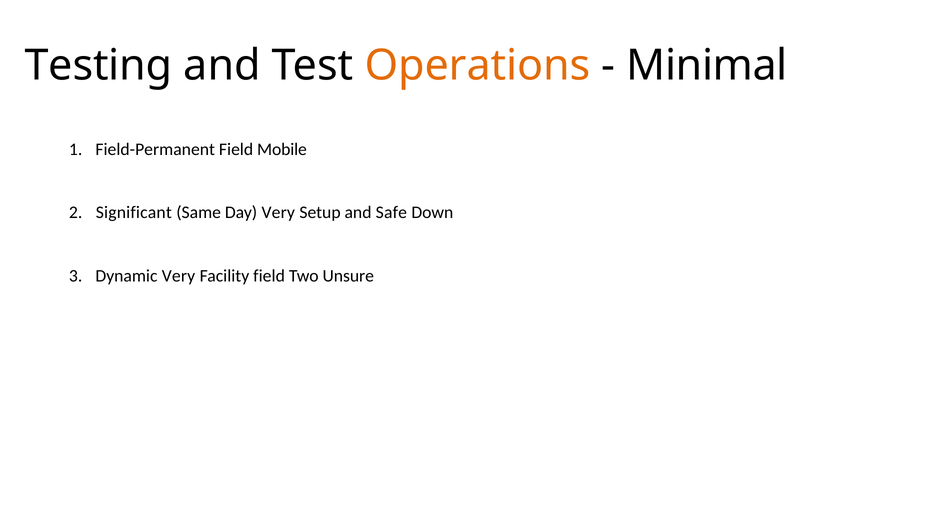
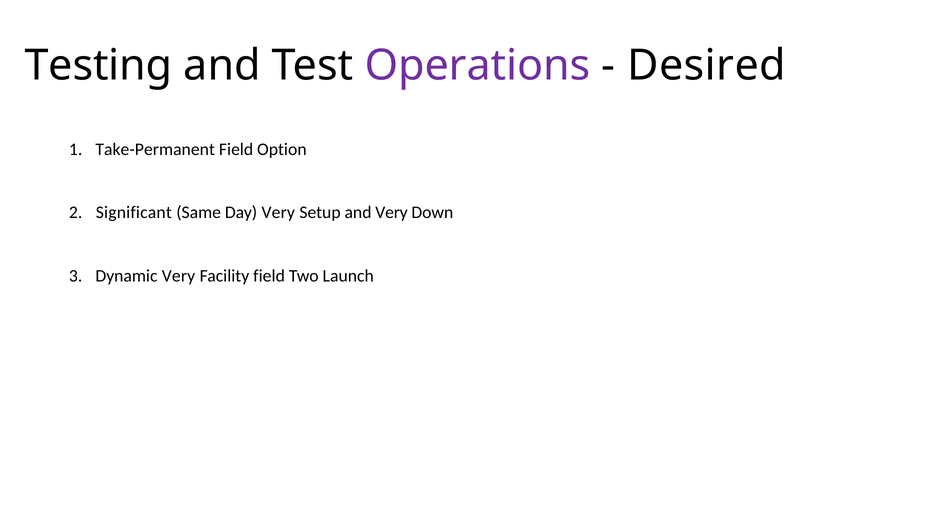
Operations colour: orange -> purple
Minimal: Minimal -> Desired
Field-Permanent: Field-Permanent -> Take-Permanent
Mobile: Mobile -> Option
and Safe: Safe -> Very
Unsure: Unsure -> Launch
